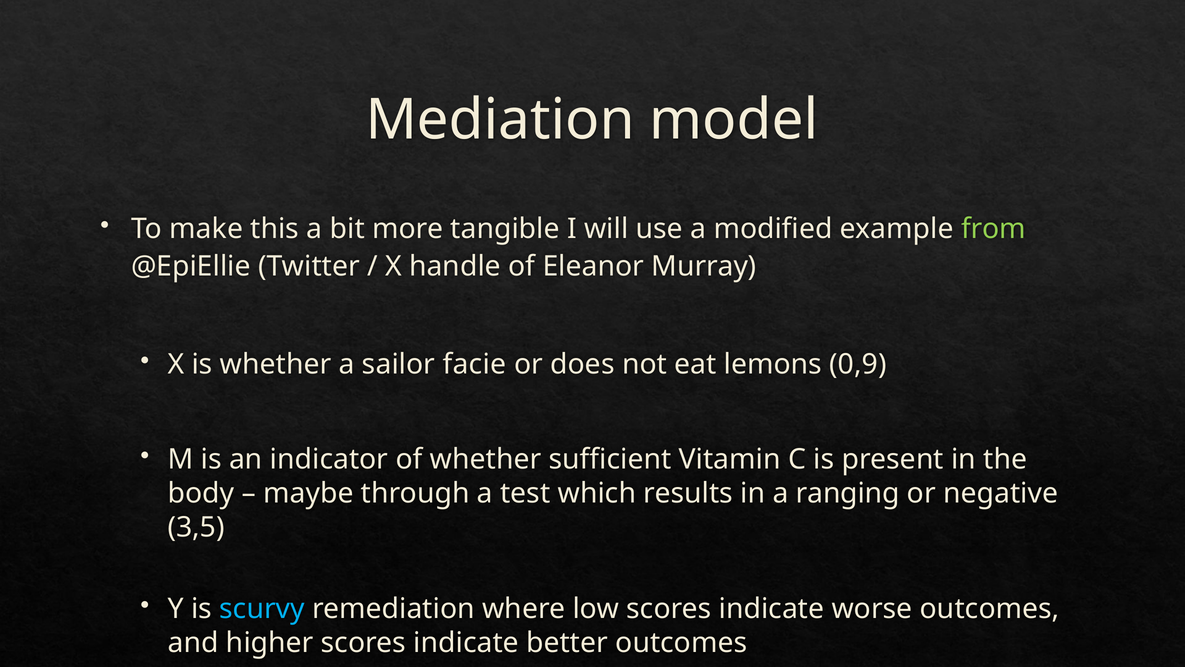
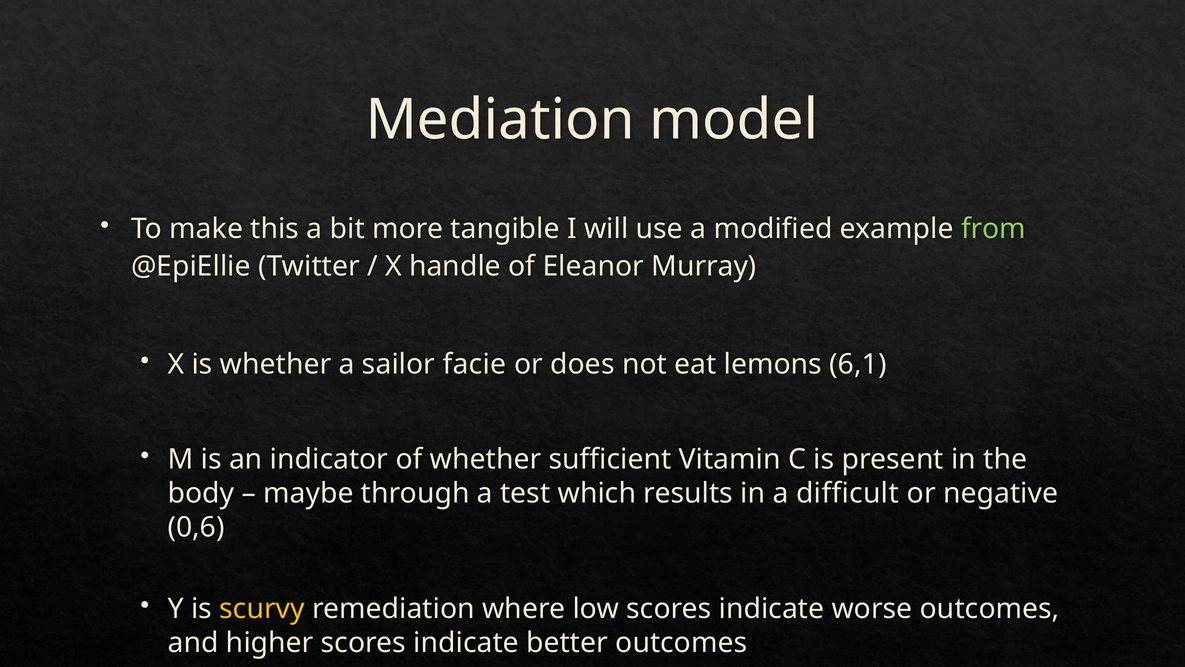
0,9: 0,9 -> 6,1
ranging: ranging -> difficult
3,5: 3,5 -> 0,6
scurvy colour: light blue -> yellow
